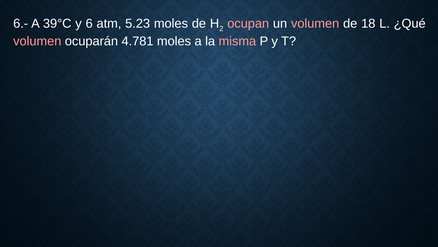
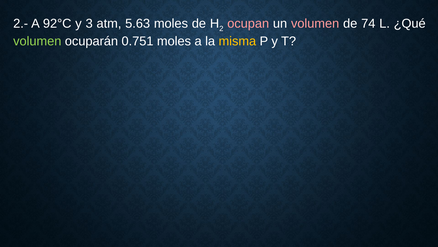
6.-: 6.- -> 2.-
39°C: 39°C -> 92°C
6: 6 -> 3
5.23: 5.23 -> 5.63
18: 18 -> 74
volumen at (37, 41) colour: pink -> light green
4.781: 4.781 -> 0.751
misma colour: pink -> yellow
